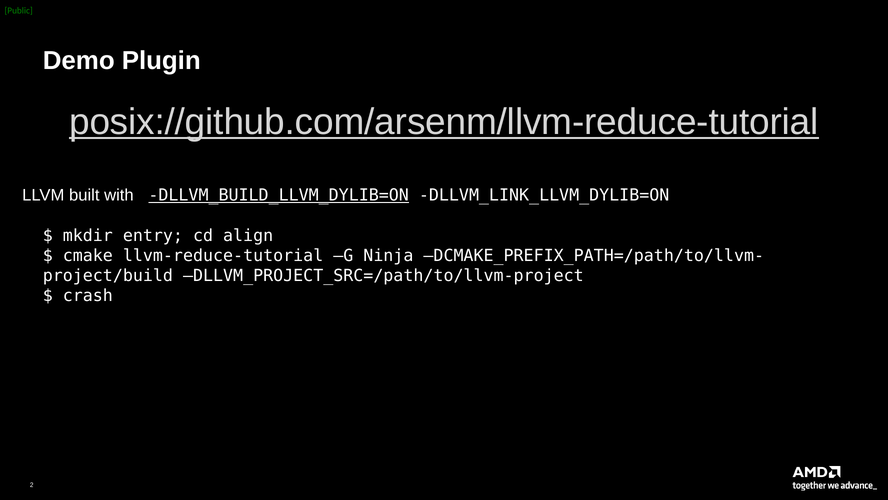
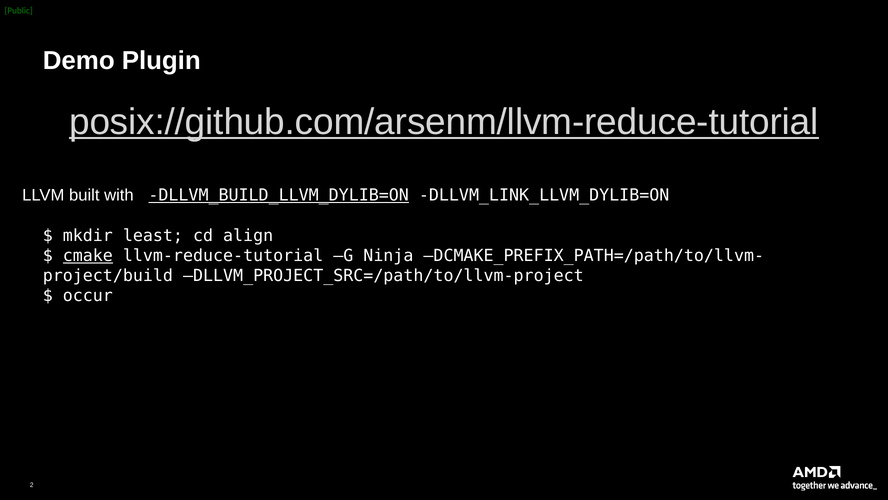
entry: entry -> least
cmake underline: none -> present
crash: crash -> occur
